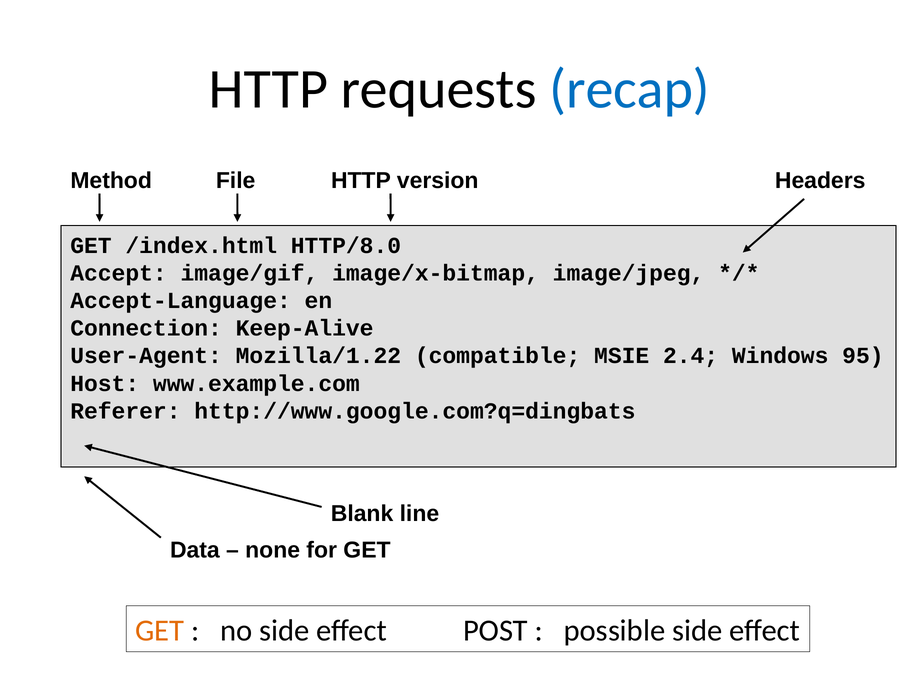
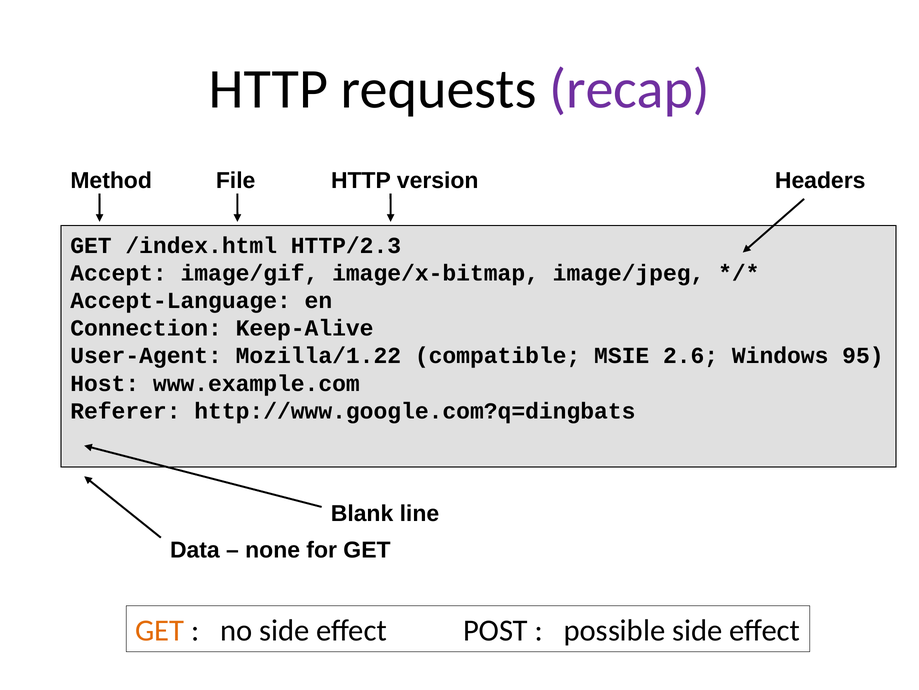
recap colour: blue -> purple
HTTP/8.0: HTTP/8.0 -> HTTP/2.3
2.4: 2.4 -> 2.6
